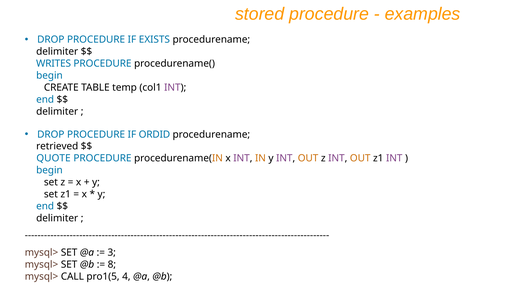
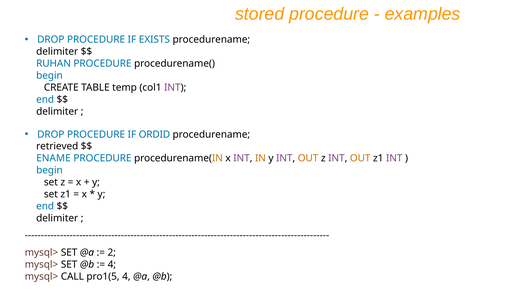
WRITES: WRITES -> RUHAN
QUOTE: QUOTE -> ENAME
3: 3 -> 2
8 at (112, 264): 8 -> 4
